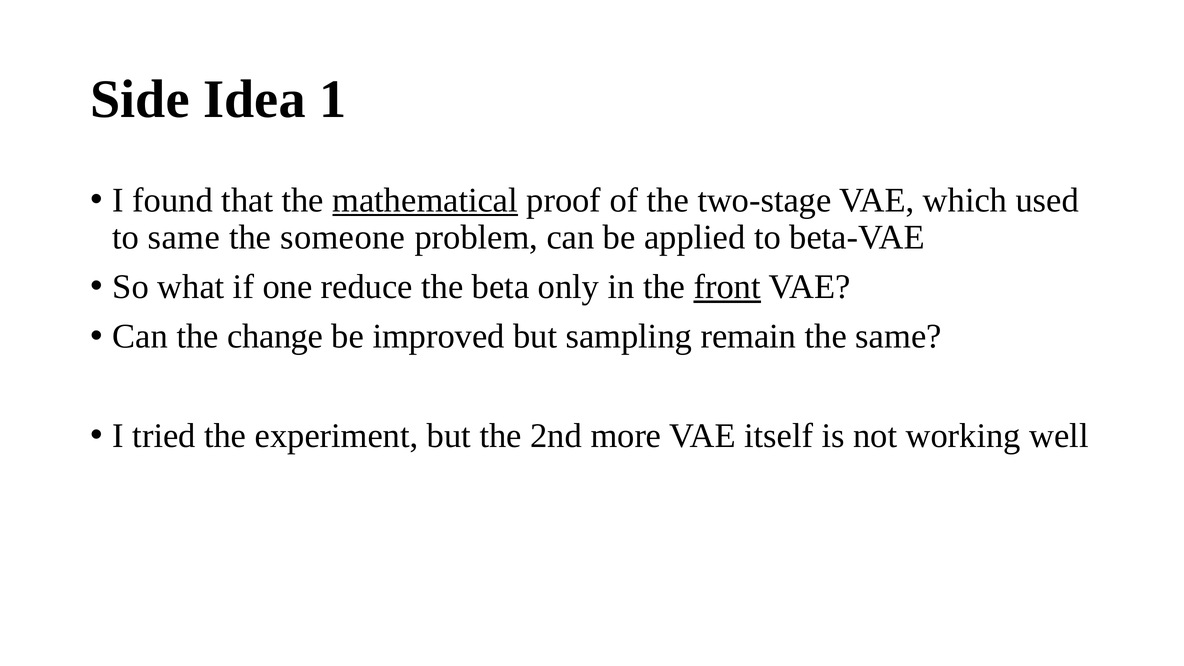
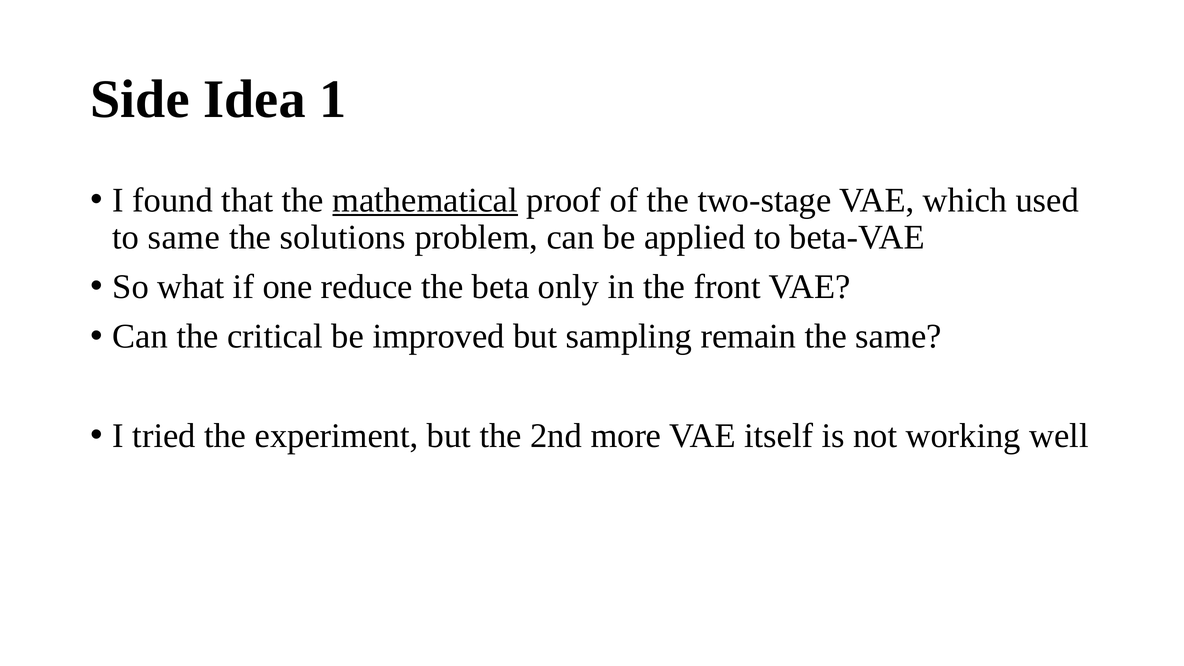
someone: someone -> solutions
front underline: present -> none
change: change -> critical
